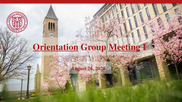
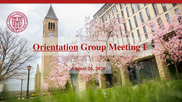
Meeting underline: present -> none
